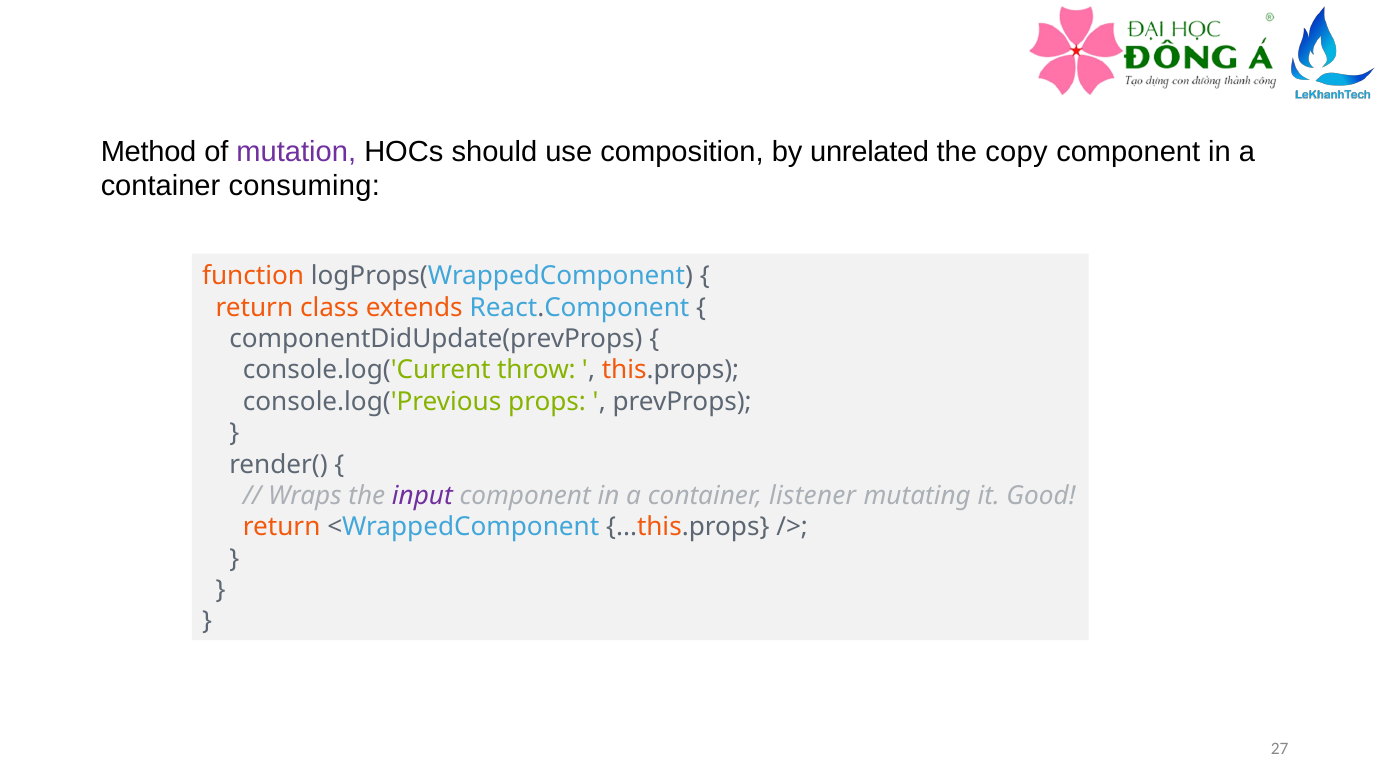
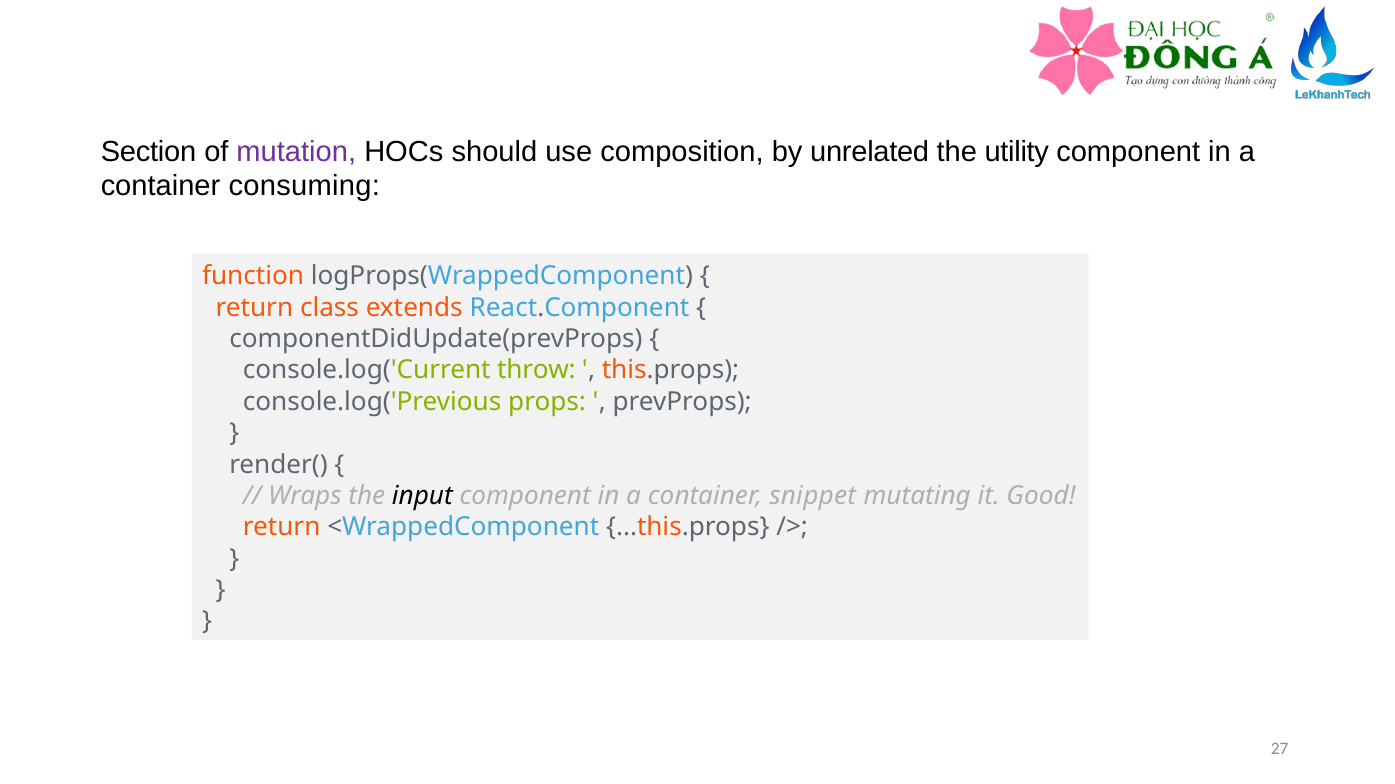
Method: Method -> Section
copy: copy -> utility
input colour: purple -> black
listener: listener -> snippet
